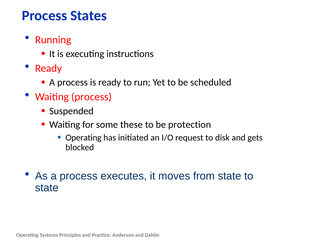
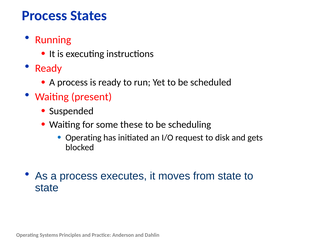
Waiting process: process -> present
protection: protection -> scheduling
